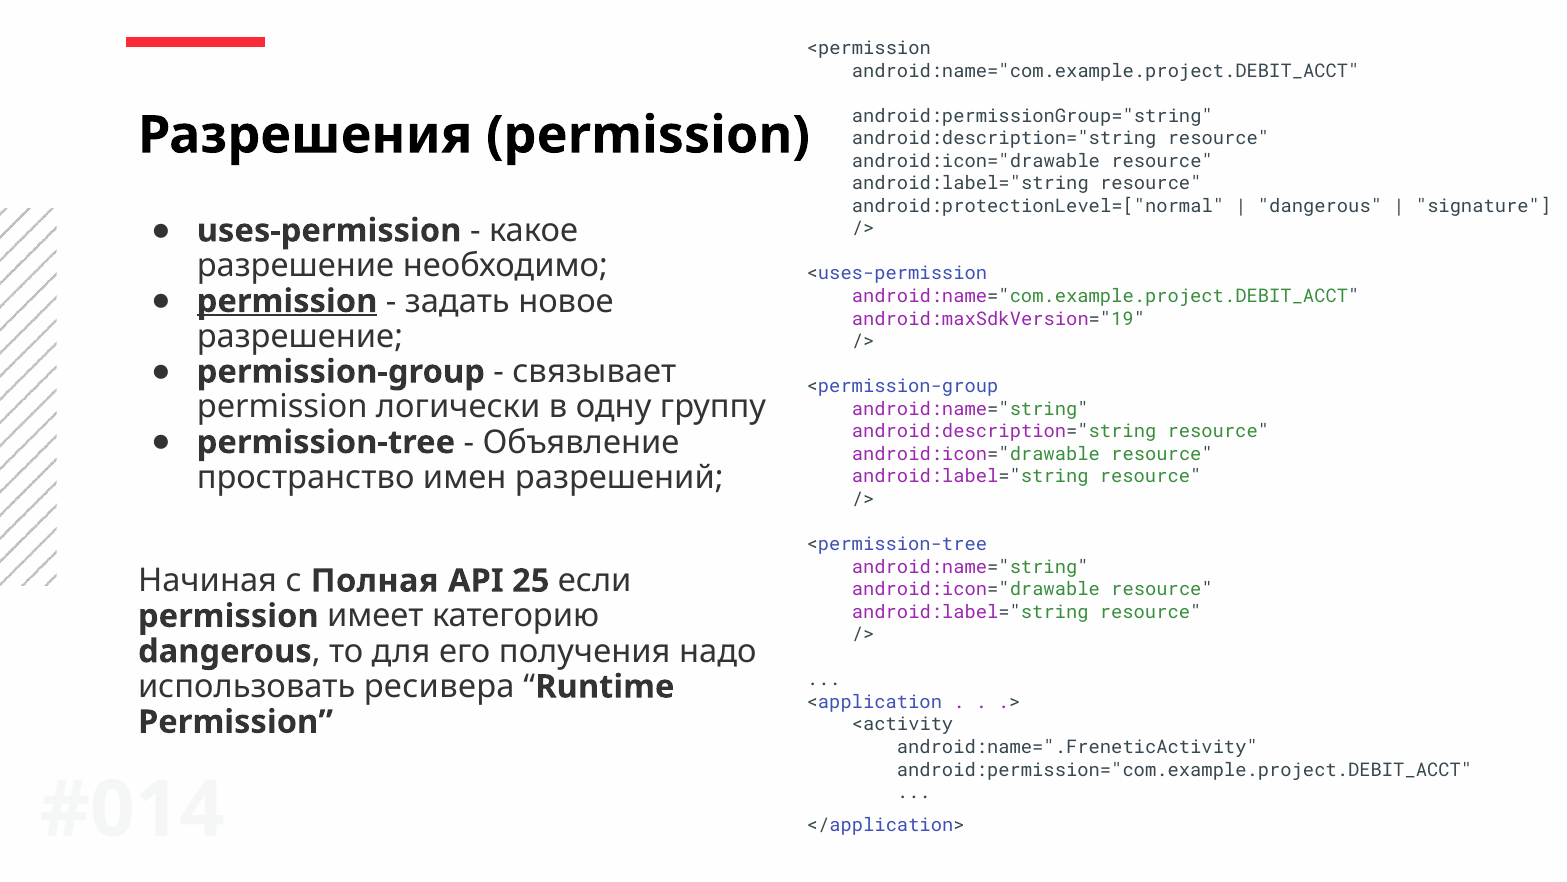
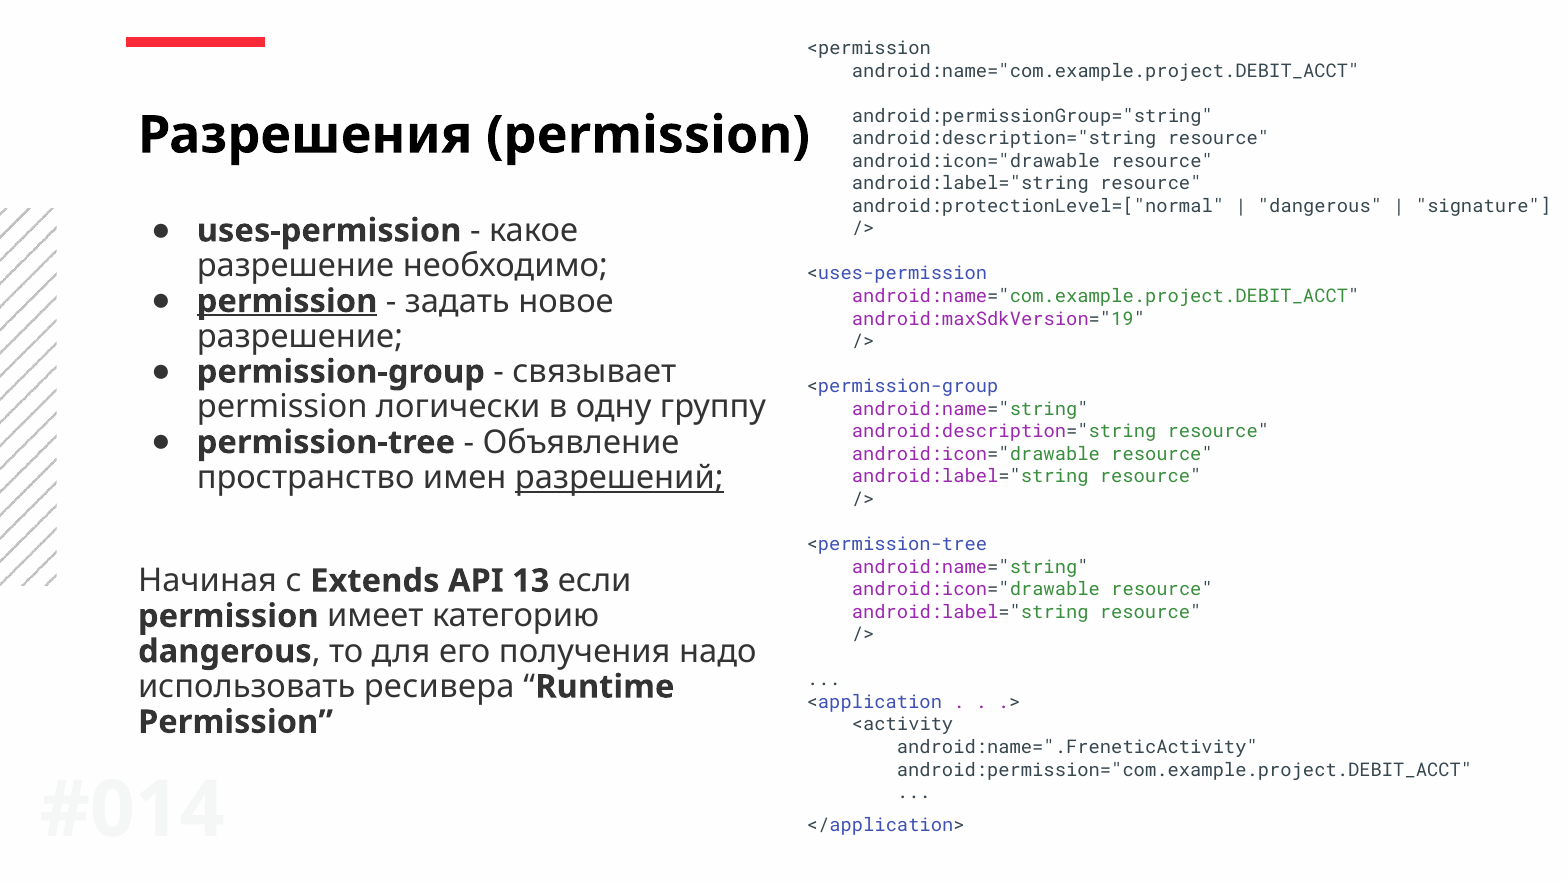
разрешений underline: none -> present
Полная: Полная -> Extends
25: 25 -> 13
